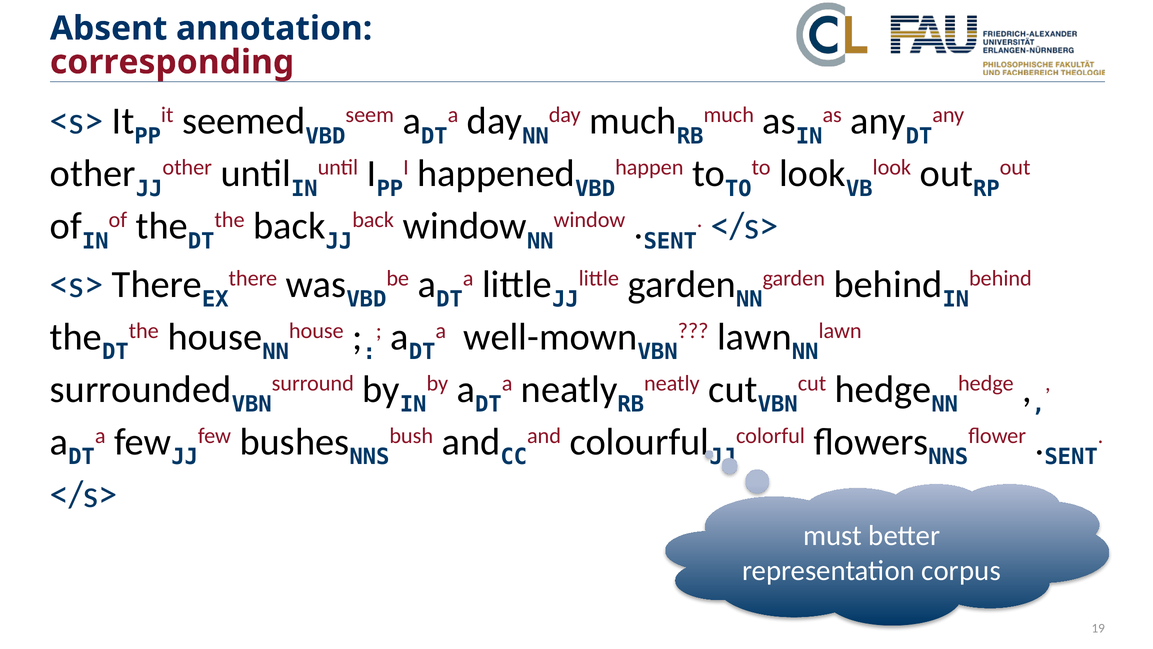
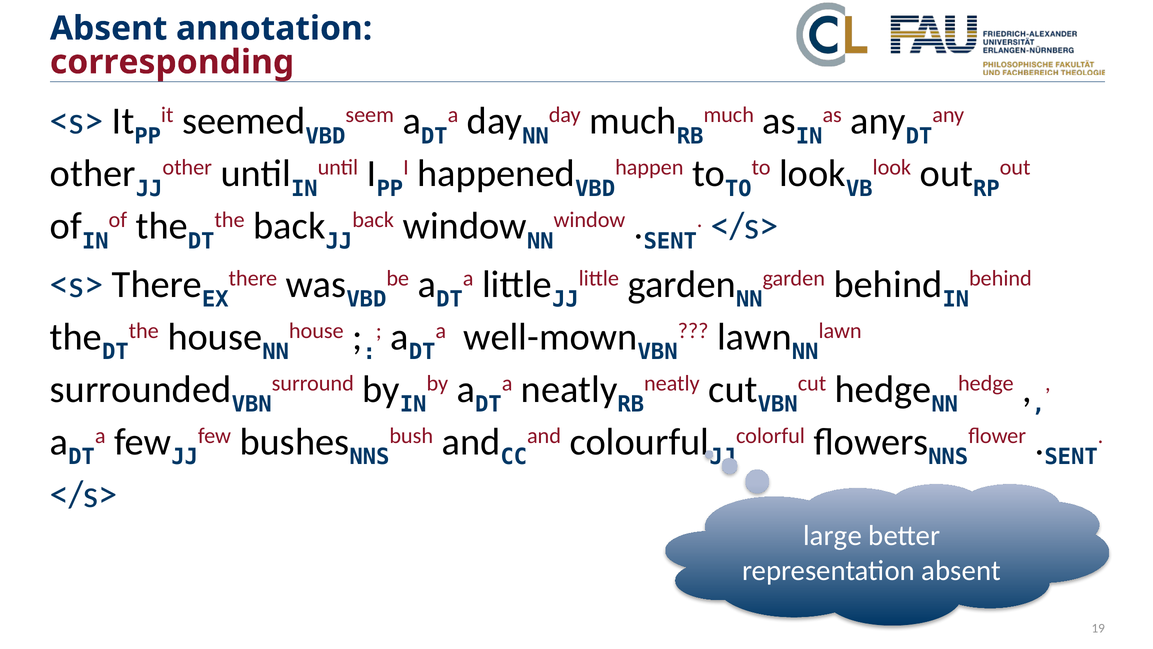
must: must -> large
representation corpus: corpus -> absent
